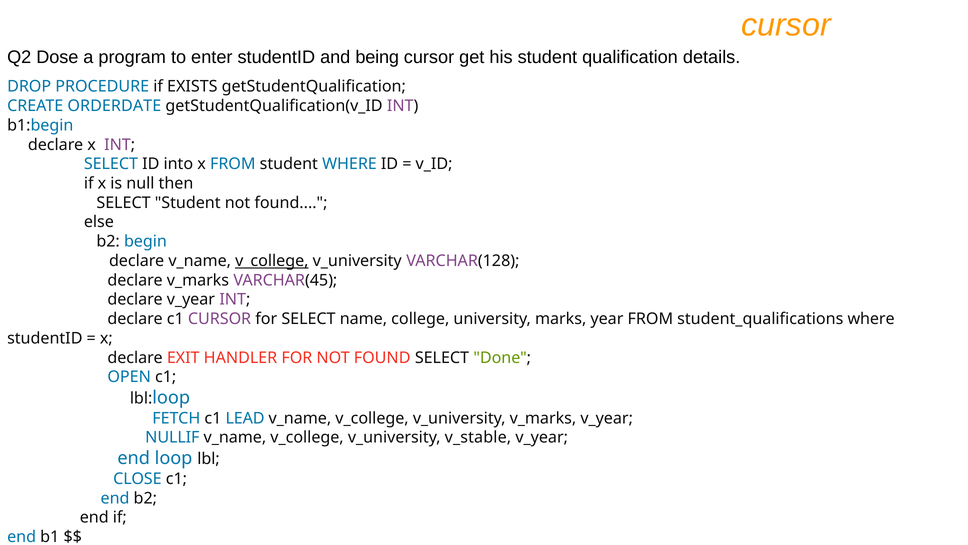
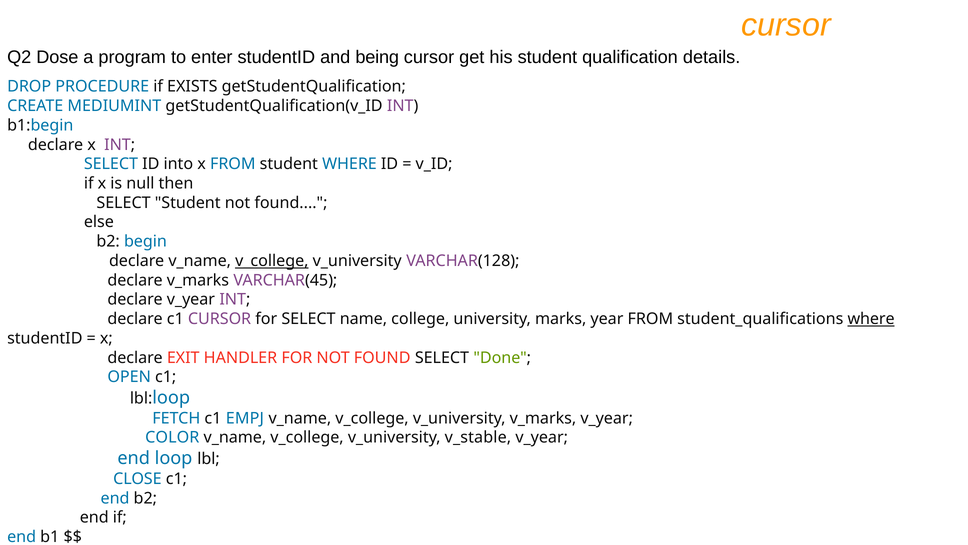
ORDERDATE: ORDERDATE -> MEDIUMINT
where at (871, 319) underline: none -> present
LEAD: LEAD -> EMPJ
NULLIF: NULLIF -> COLOR
